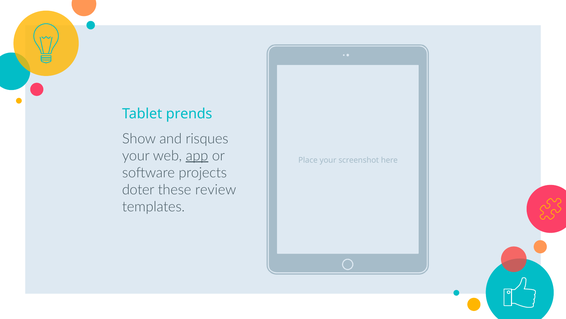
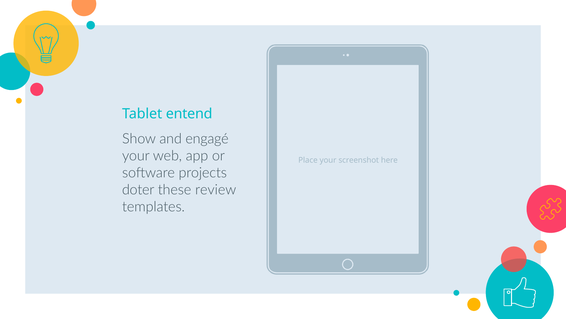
prends: prends -> entend
risques: risques -> engagé
app underline: present -> none
